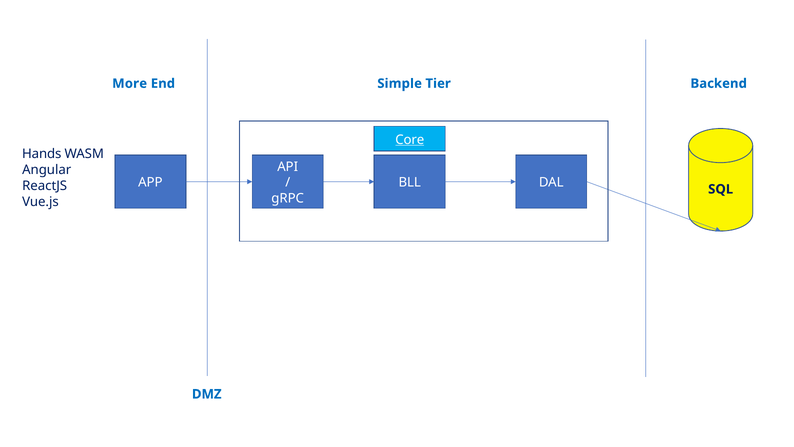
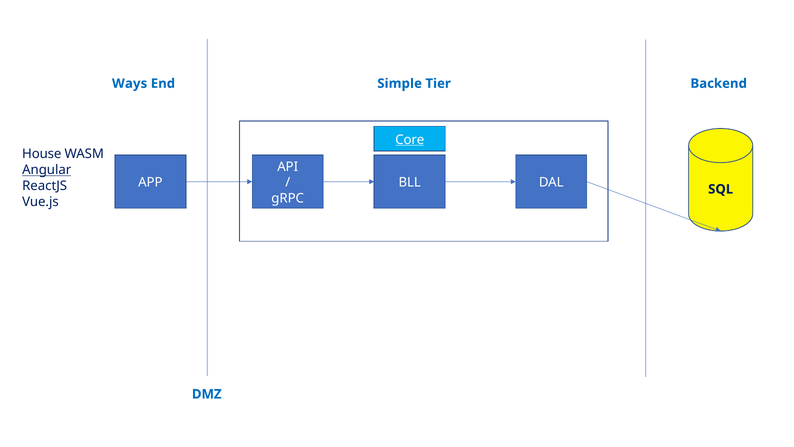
More: More -> Ways
Hands: Hands -> House
Angular underline: none -> present
